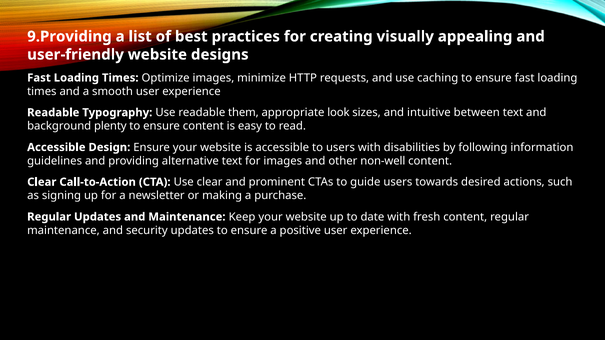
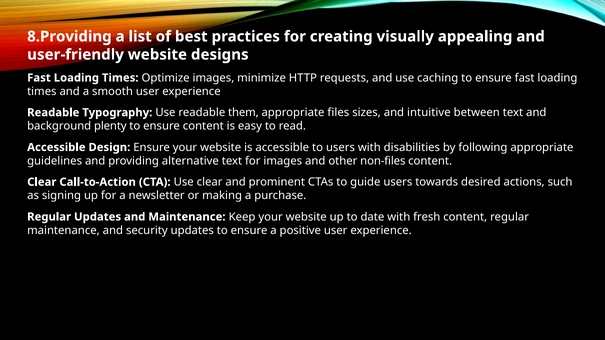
9.Providing: 9.Providing -> 8.Providing
look: look -> files
following information: information -> appropriate
non-well: non-well -> non-files
